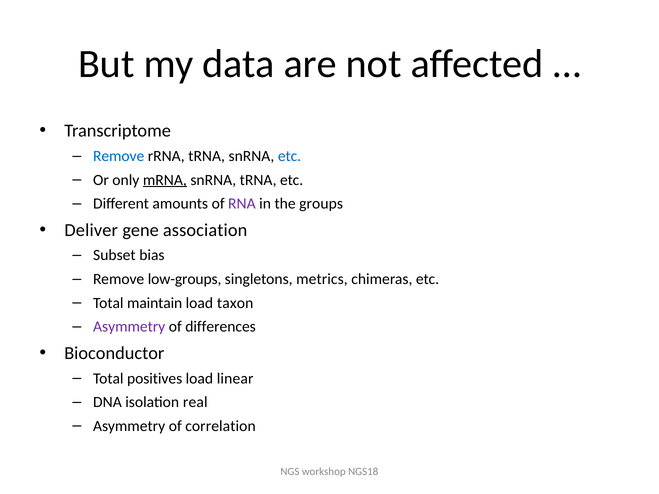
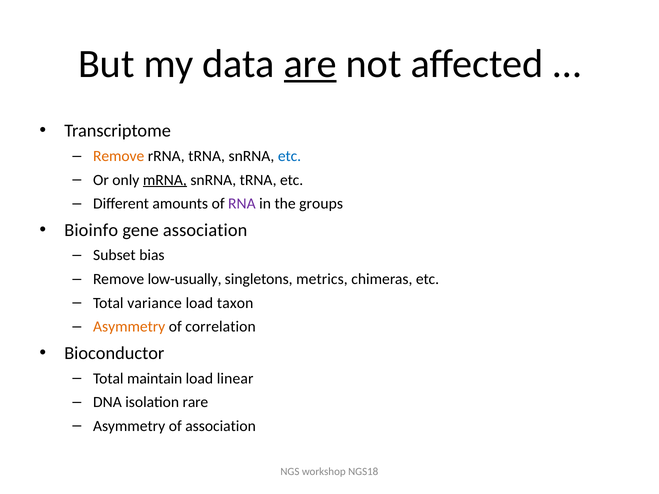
are underline: none -> present
Remove at (119, 156) colour: blue -> orange
Deliver: Deliver -> Bioinfo
low-groups: low-groups -> low-usually
maintain: maintain -> variance
Asymmetry at (129, 327) colour: purple -> orange
differences: differences -> correlation
positives: positives -> maintain
real: real -> rare
of correlation: correlation -> association
